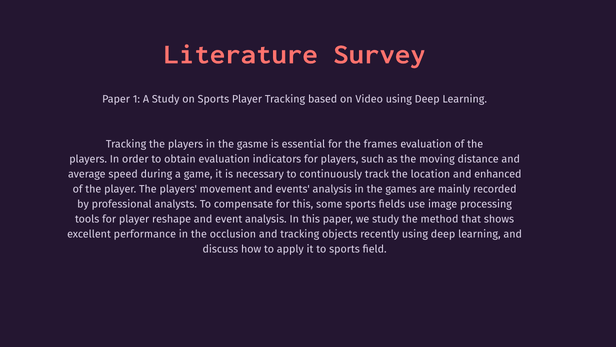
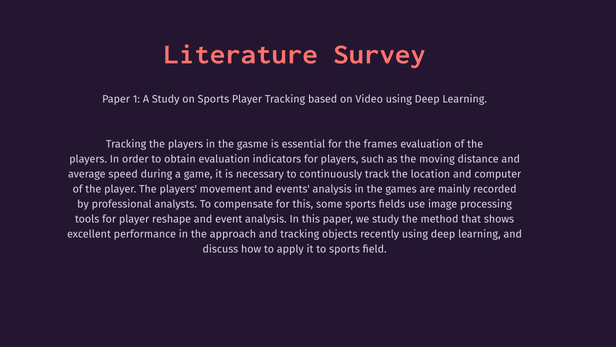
enhanced: enhanced -> computer
occlusion: occlusion -> approach
